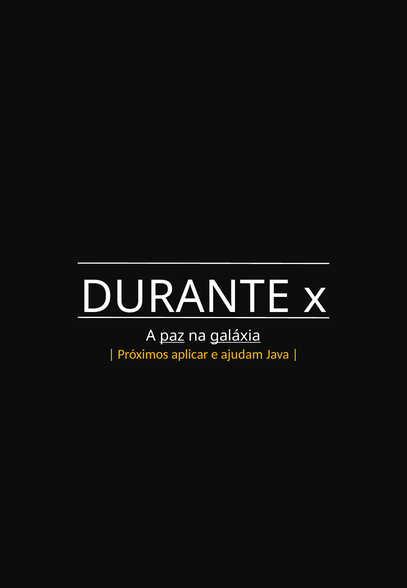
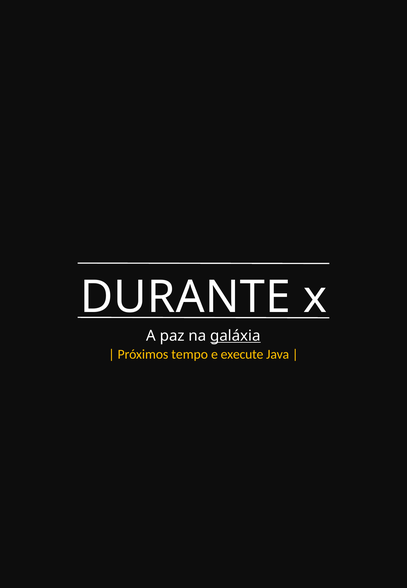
paz underline: present -> none
aplicar: aplicar -> tempo
ajudam: ajudam -> execute
